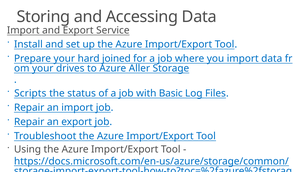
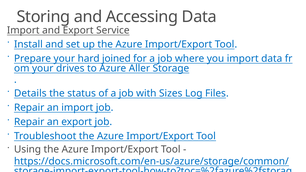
Scripts: Scripts -> Details
Basic: Basic -> Sizes
